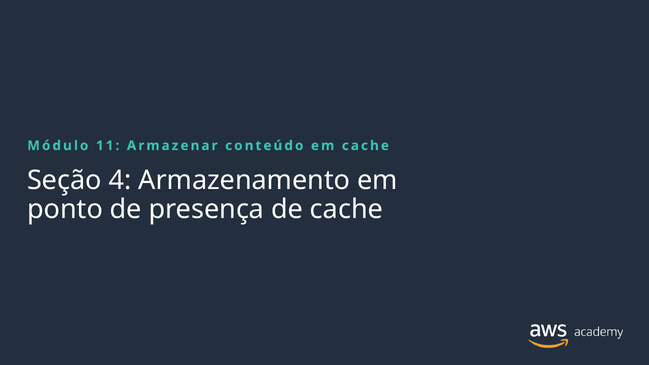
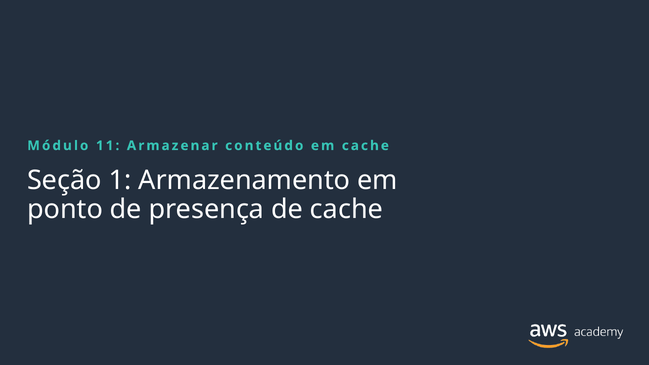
4: 4 -> 1
